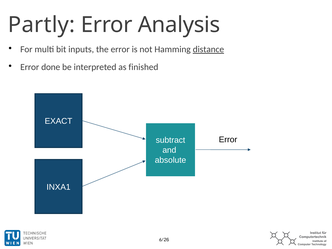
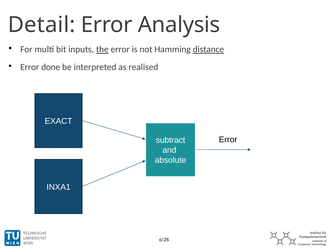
Partly: Partly -> Detail
the underline: none -> present
finished: finished -> realised
